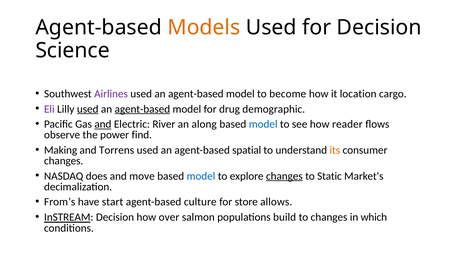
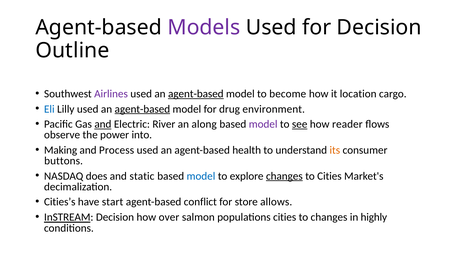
Models colour: orange -> purple
Science: Science -> Outline
agent-based at (196, 94) underline: none -> present
Eli colour: purple -> blue
used at (88, 109) underline: present -> none
demographic: demographic -> environment
model at (263, 124) colour: blue -> purple
see underline: none -> present
find: find -> into
Torrens: Torrens -> Process
spatial: spatial -> health
changes at (64, 161): changes -> buttons
move: move -> static
to Static: Static -> Cities
From’s: From’s -> Cities’s
culture: culture -> conflict
populations build: build -> cities
which: which -> highly
